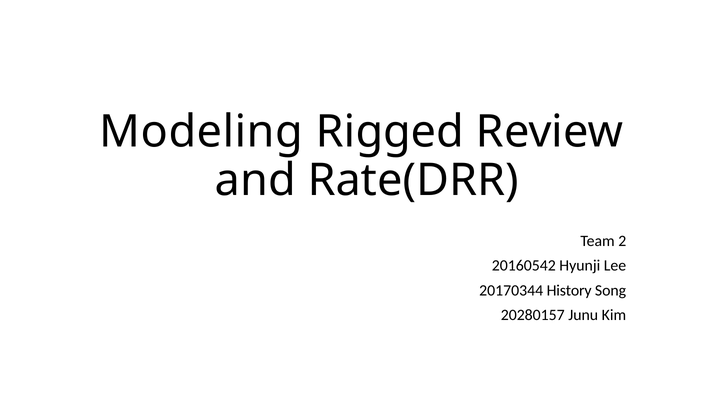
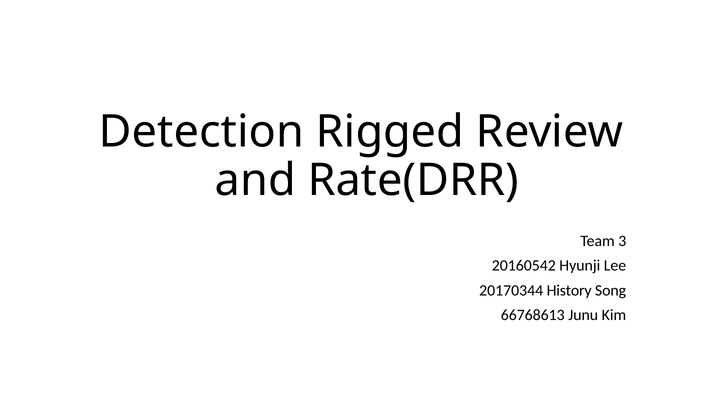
Modeling: Modeling -> Detection
2: 2 -> 3
20280157: 20280157 -> 66768613
